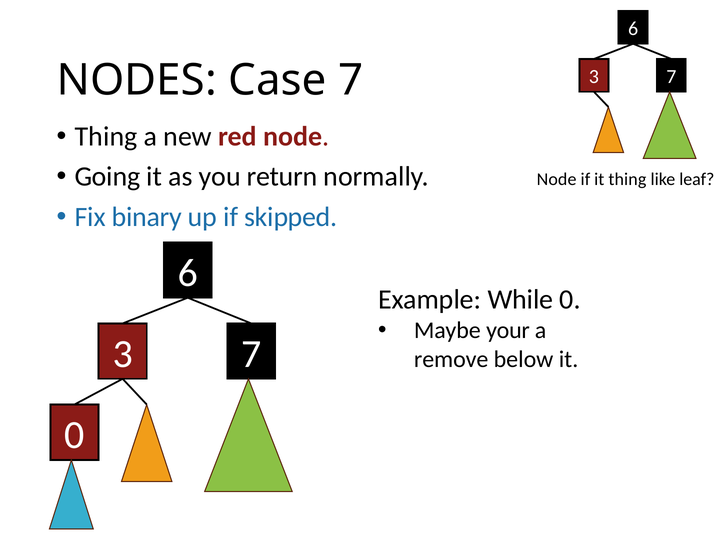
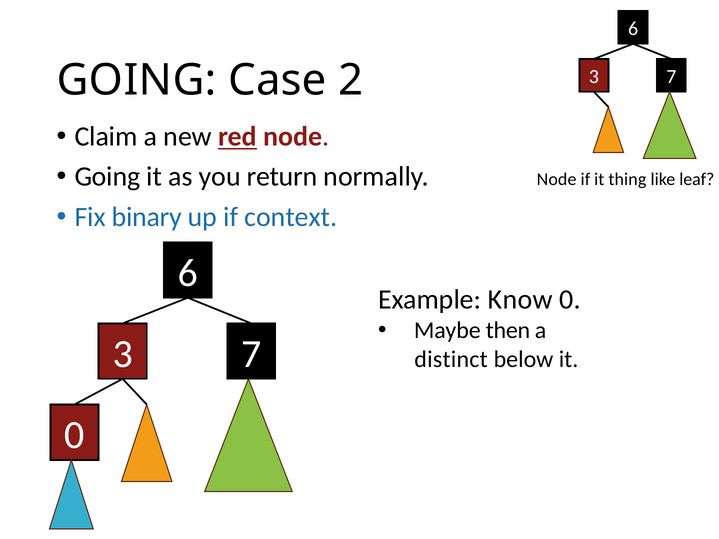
NODES at (137, 81): NODES -> GOING
Case 7: 7 -> 2
Thing at (106, 137): Thing -> Claim
red underline: none -> present
skipped: skipped -> context
While: While -> Know
your: your -> then
remove: remove -> distinct
